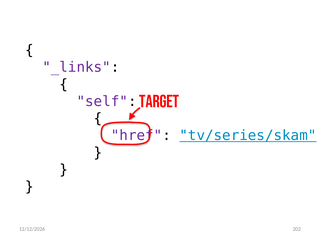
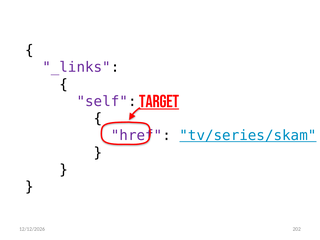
TARGET underline: none -> present
